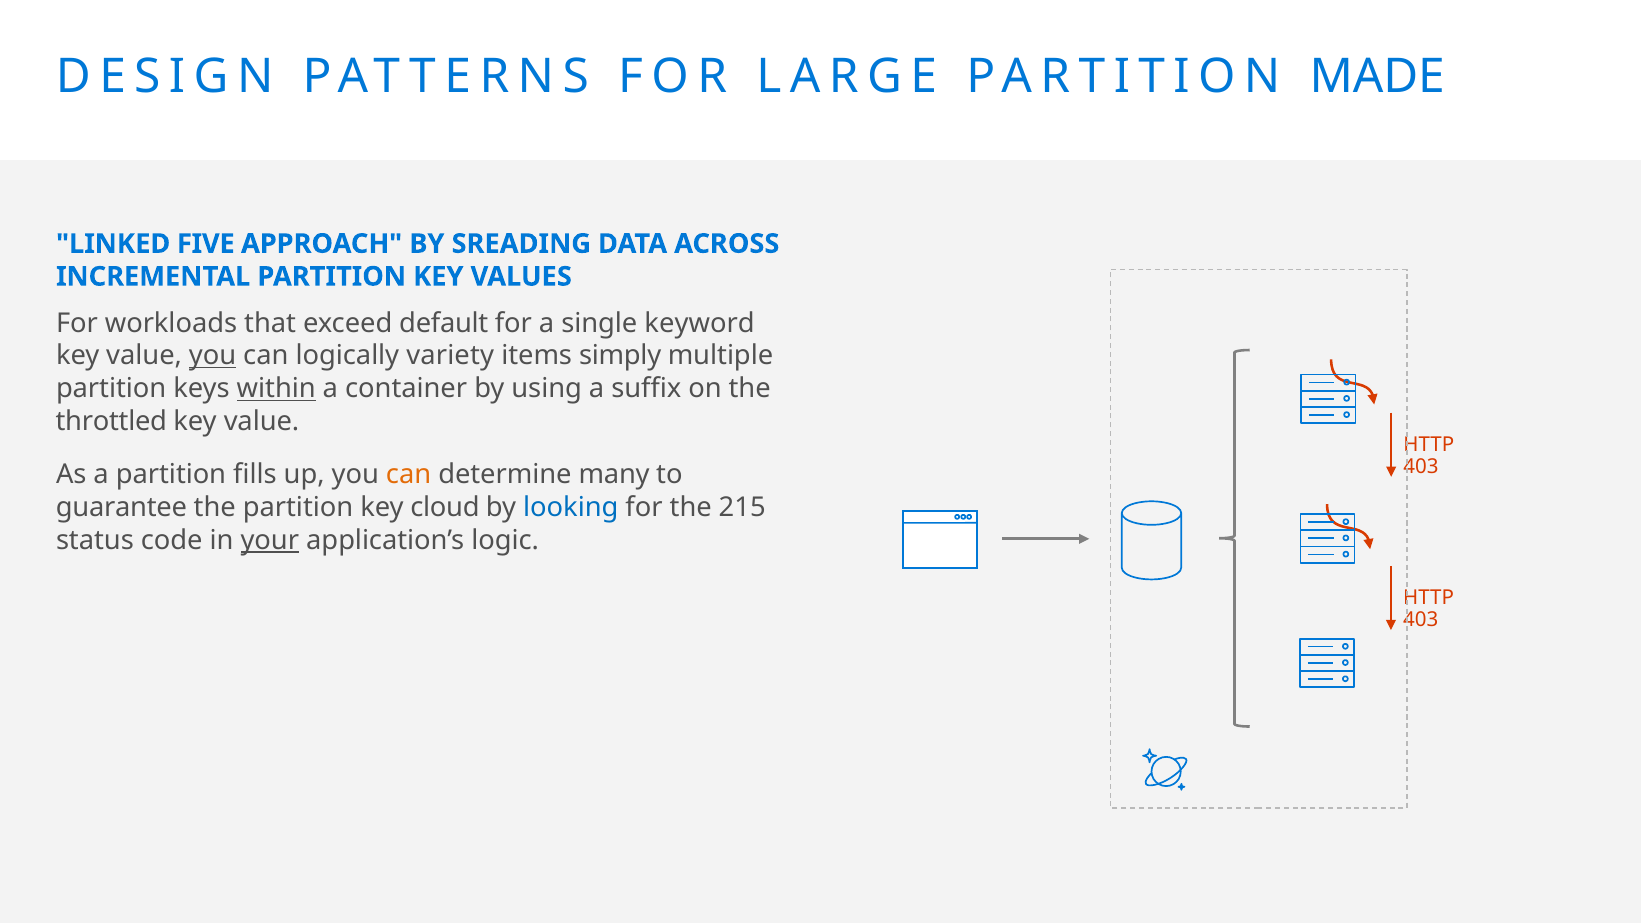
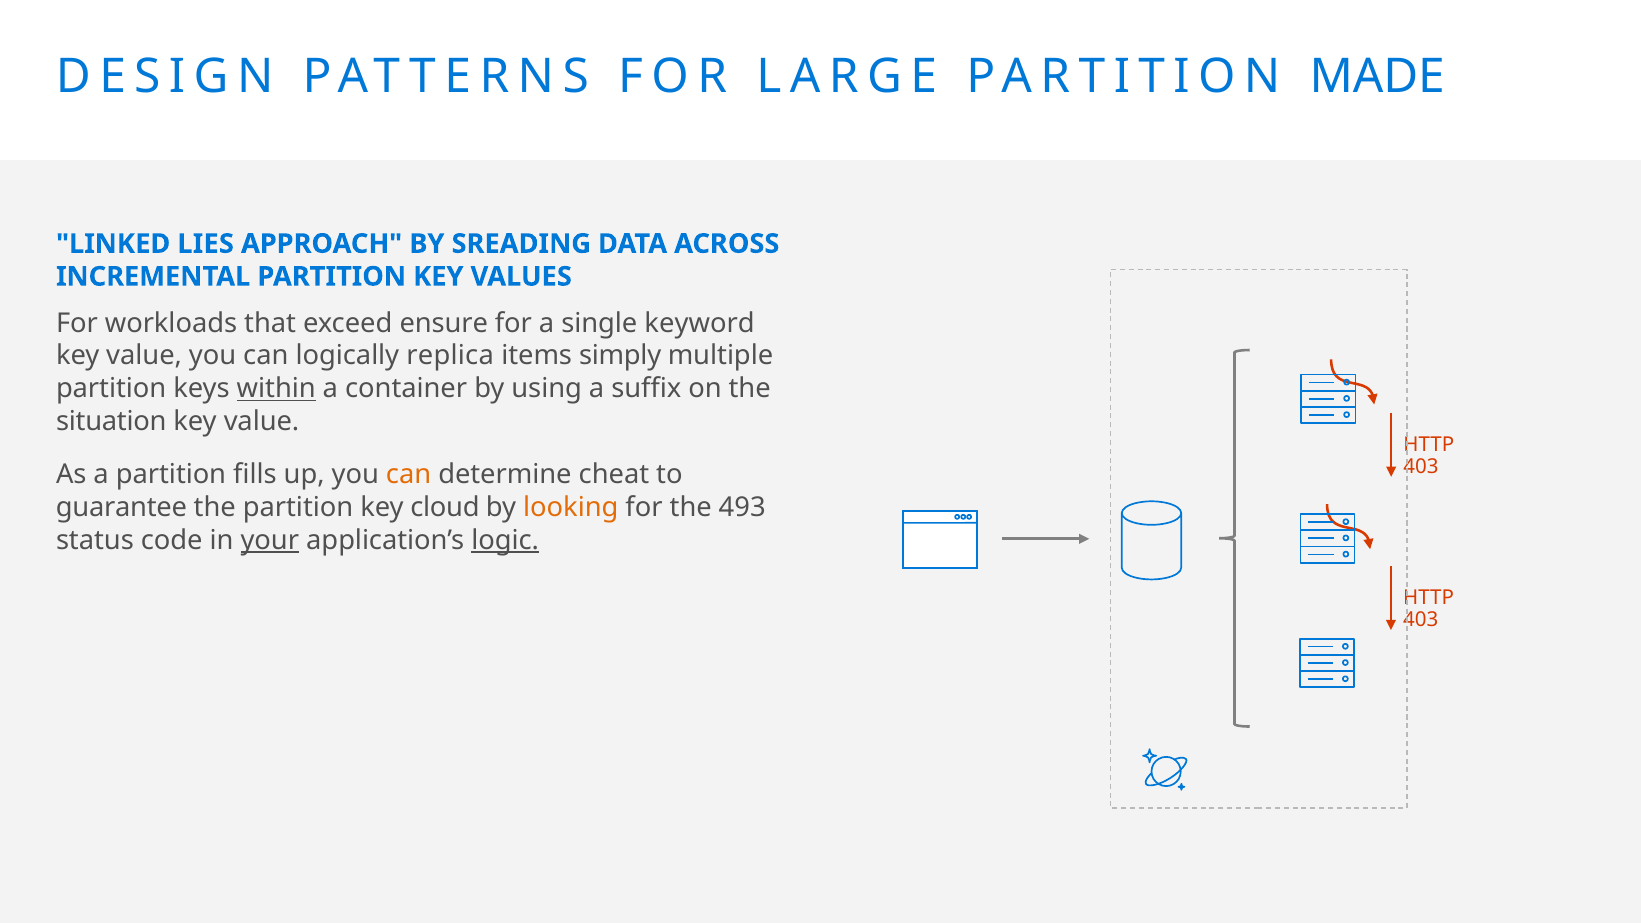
FIVE: FIVE -> LIES
default: default -> ensure
you at (213, 356) underline: present -> none
variety: variety -> replica
throttled: throttled -> situation
many: many -> cheat
looking colour: blue -> orange
215: 215 -> 493
logic underline: none -> present
